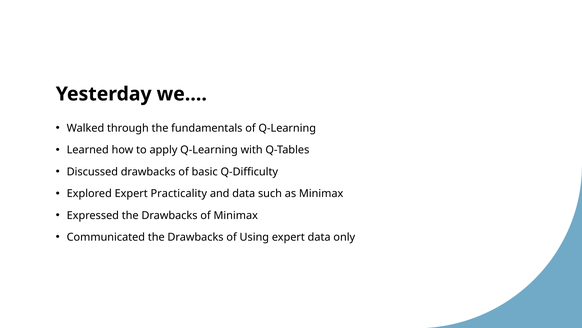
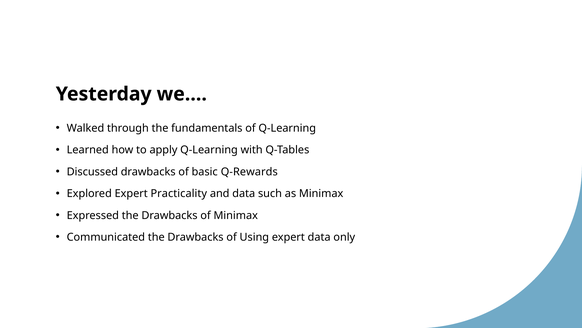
Q-Difficulty: Q-Difficulty -> Q-Rewards
